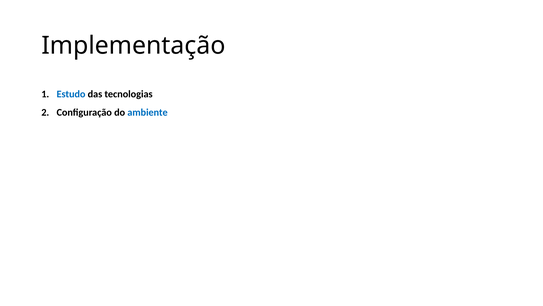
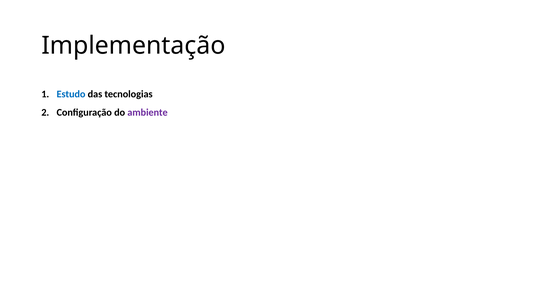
ambiente colour: blue -> purple
